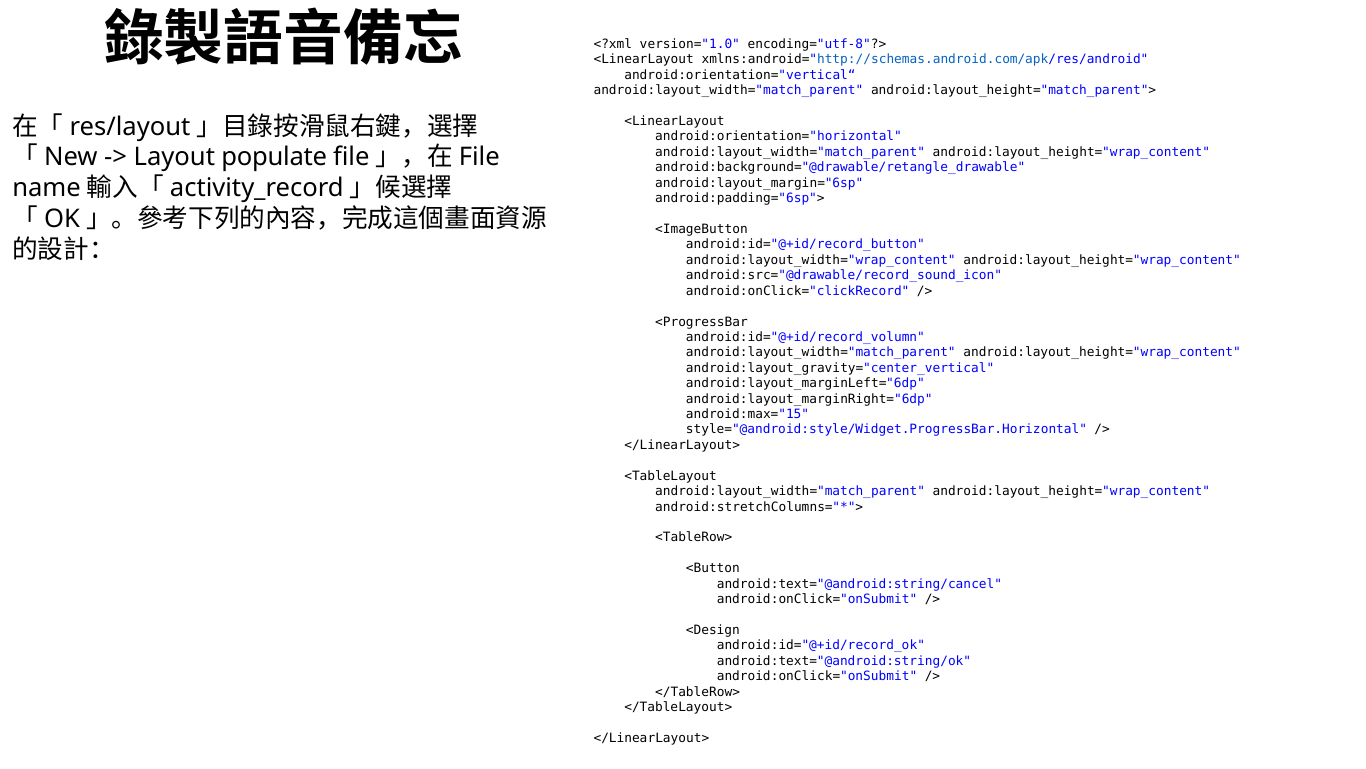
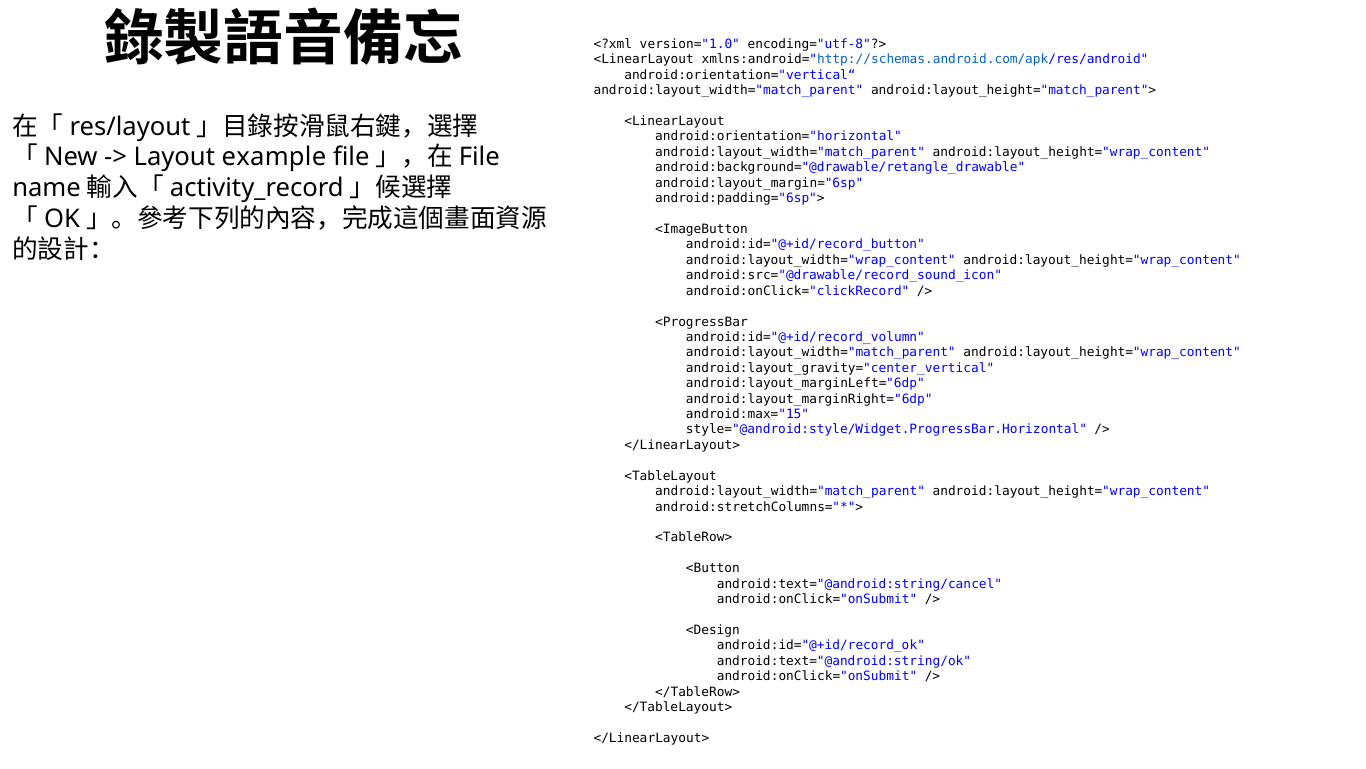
populate: populate -> example
